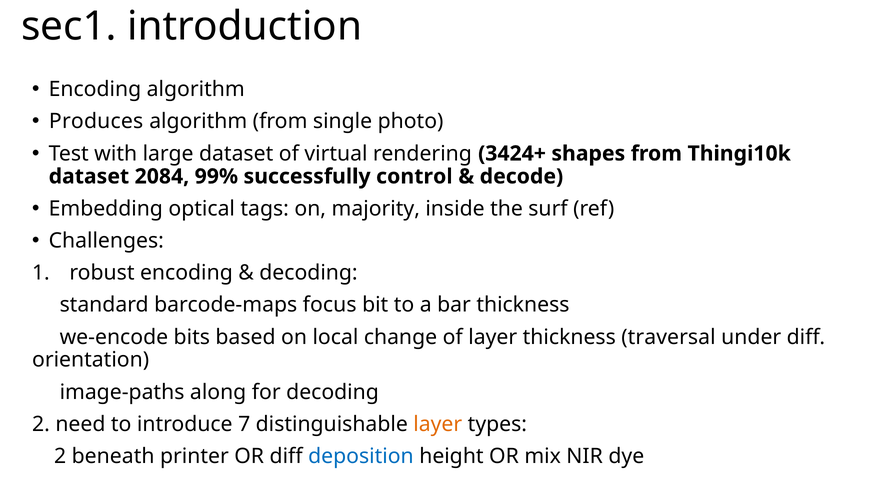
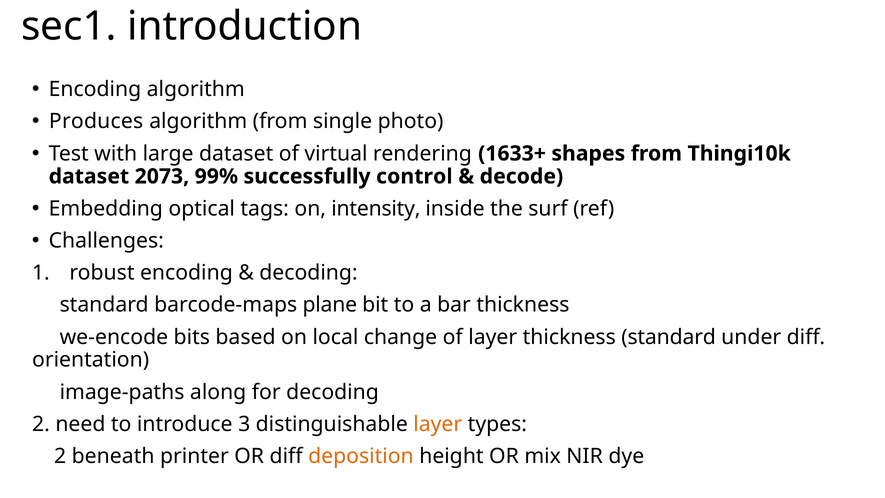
3424+: 3424+ -> 1633+
2084: 2084 -> 2073
majority: majority -> intensity
focus: focus -> plane
thickness traversal: traversal -> standard
7: 7 -> 3
deposition colour: blue -> orange
